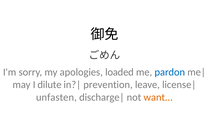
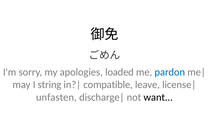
dilute: dilute -> string
prevention: prevention -> compatible
want colour: orange -> black
